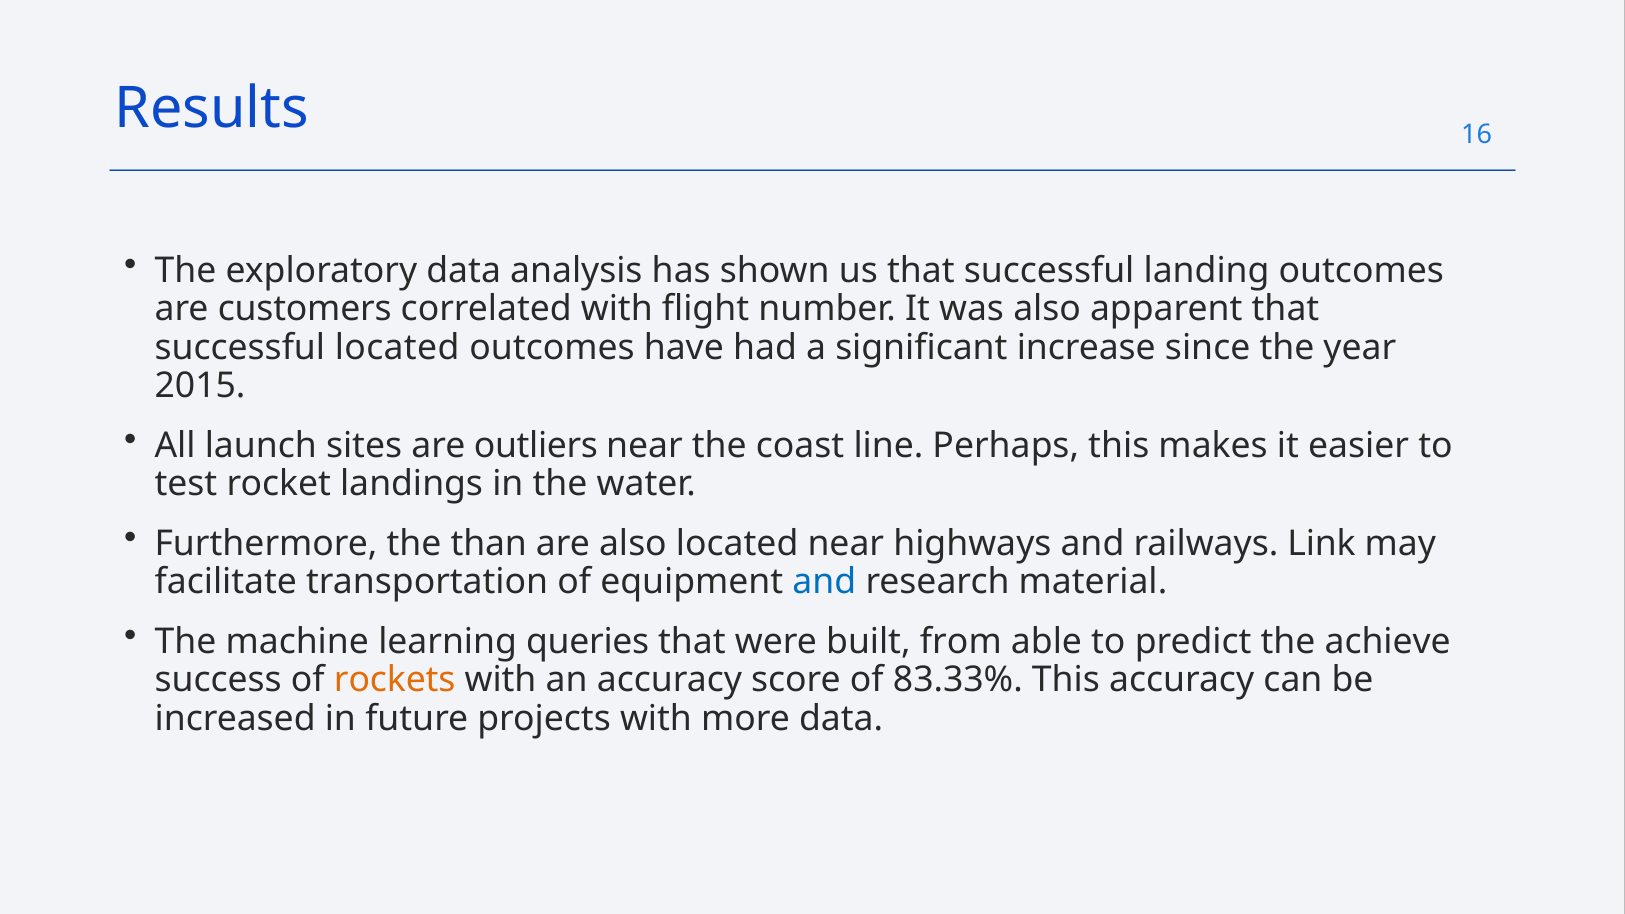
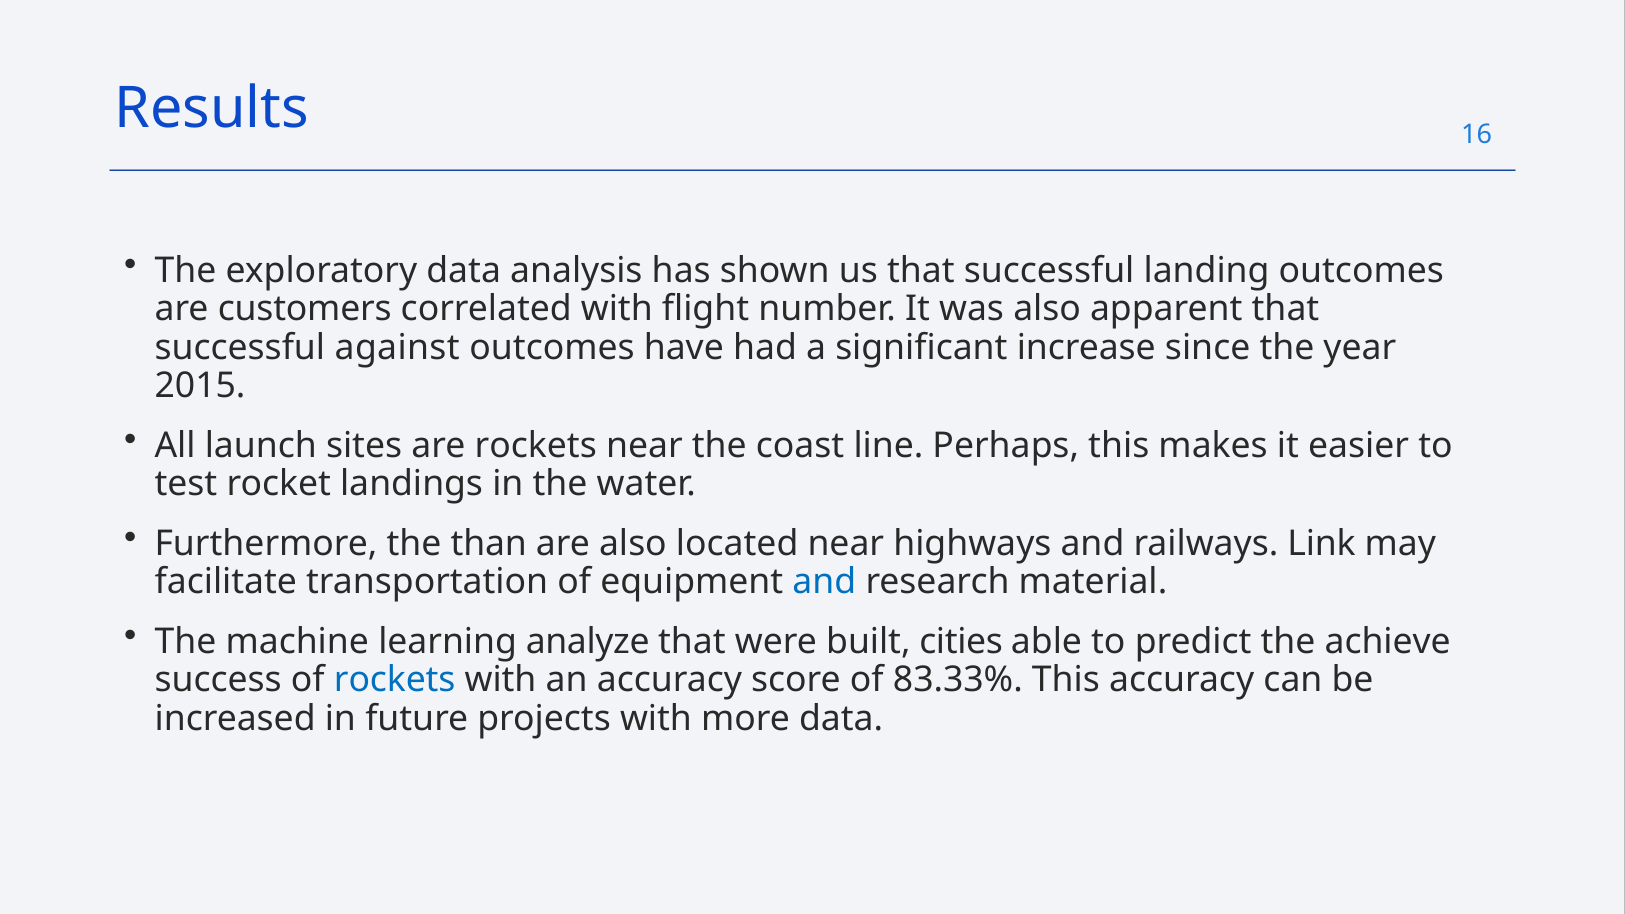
successful located: located -> against
are outliers: outliers -> rockets
queries: queries -> analyze
from: from -> cities
rockets at (395, 680) colour: orange -> blue
